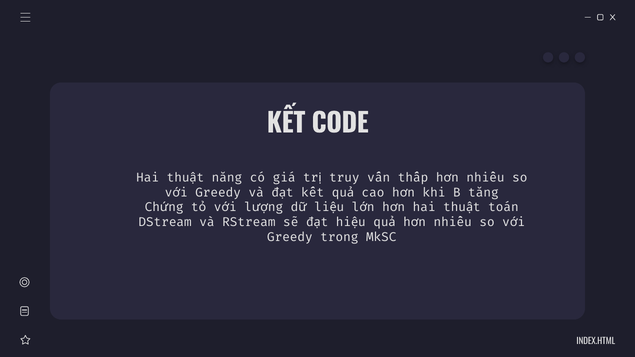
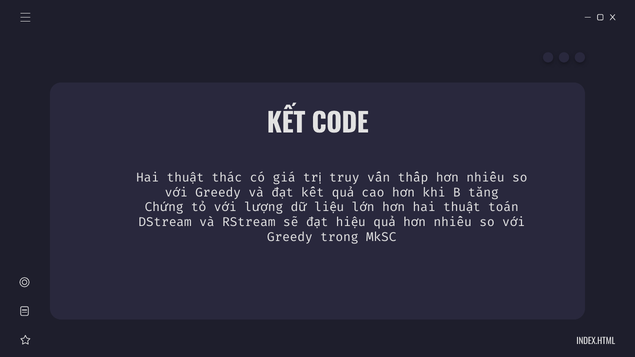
năng: năng -> thác
